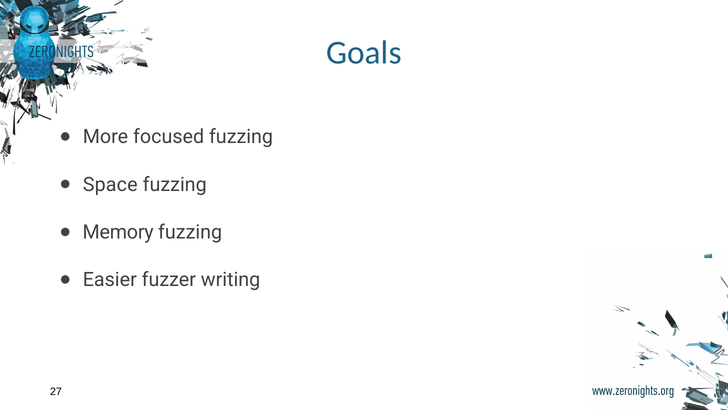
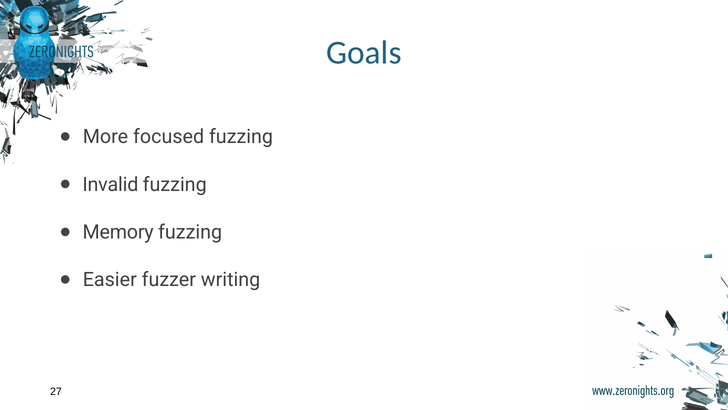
Space: Space -> Invalid
